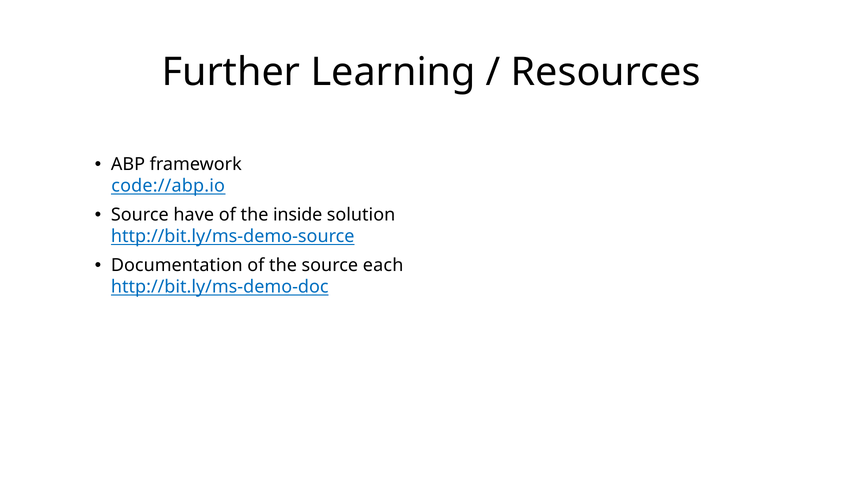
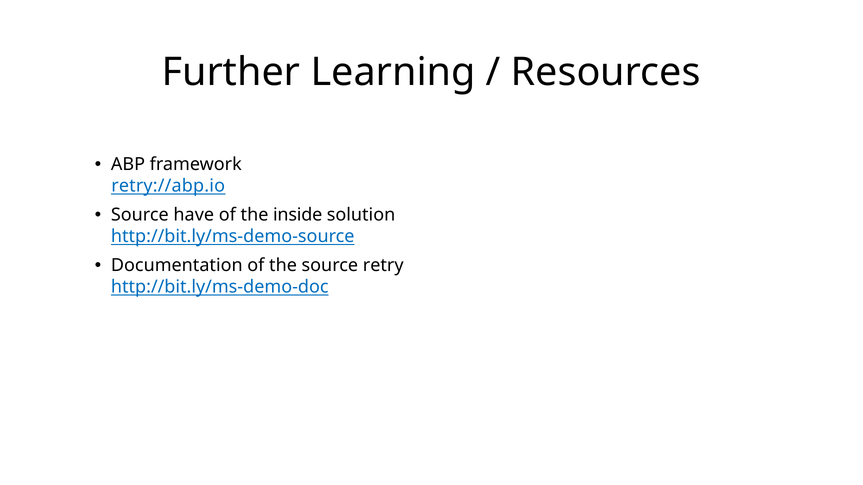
code://abp.io: code://abp.io -> retry://abp.io
each: each -> retry
